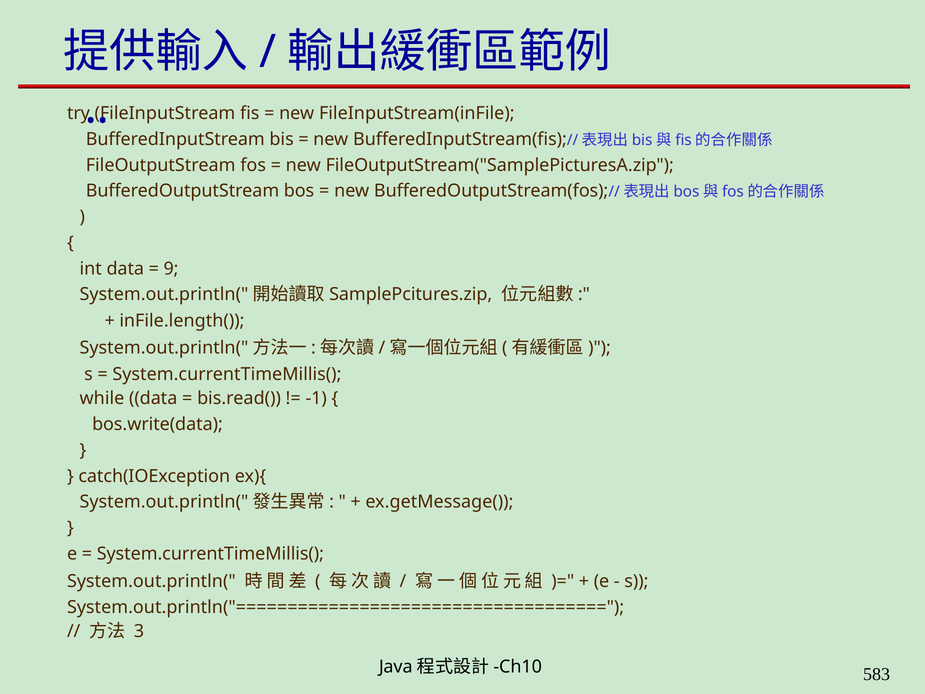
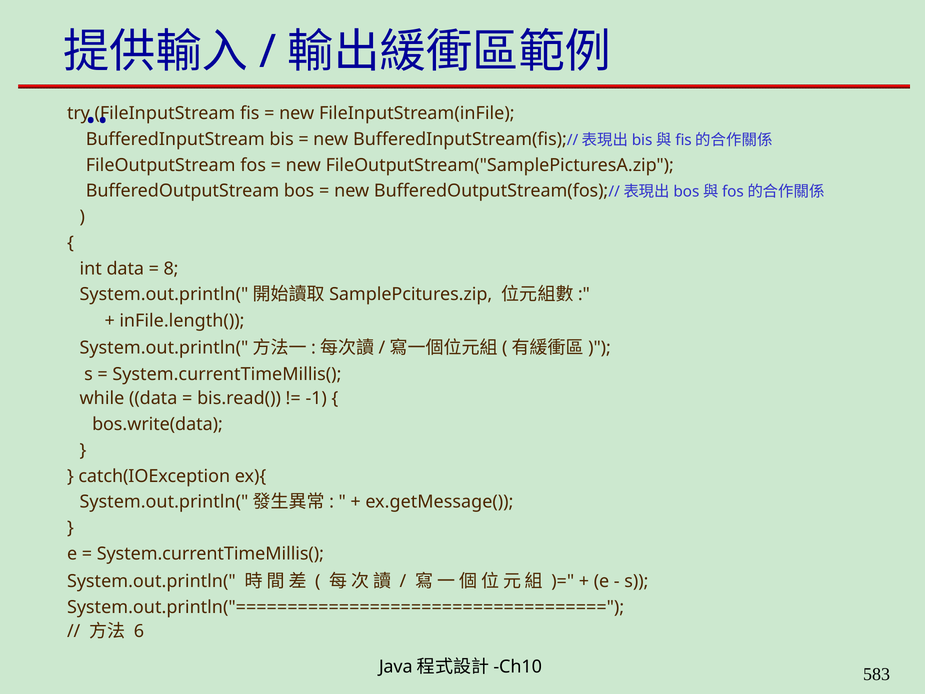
9: 9 -> 8
3: 3 -> 6
